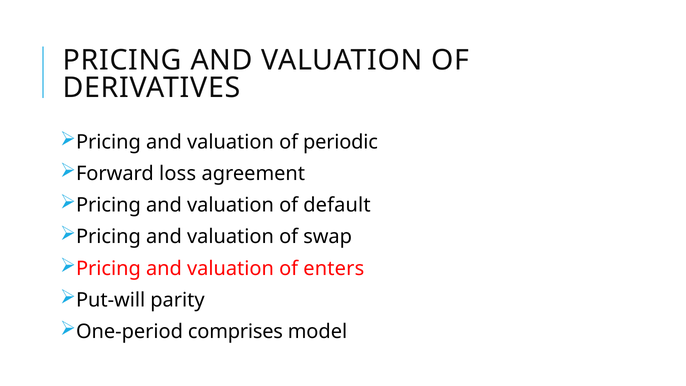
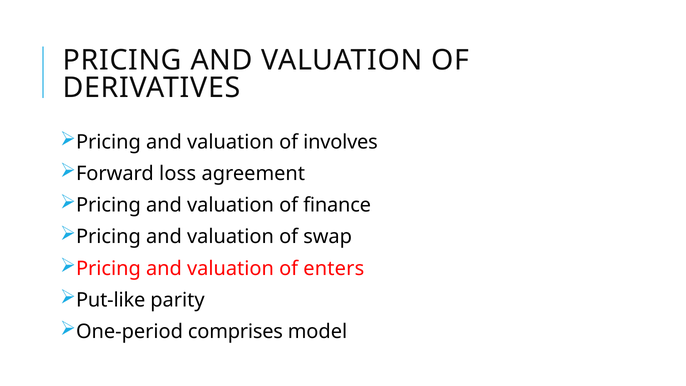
periodic: periodic -> involves
default: default -> finance
Put-will: Put-will -> Put-like
